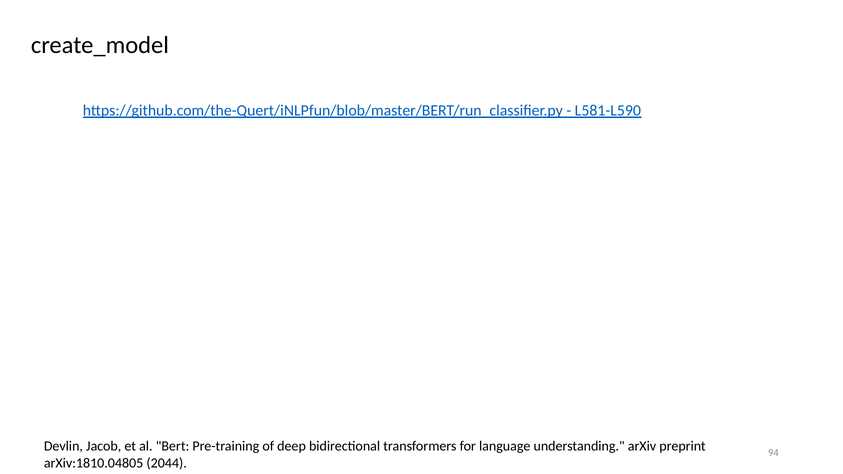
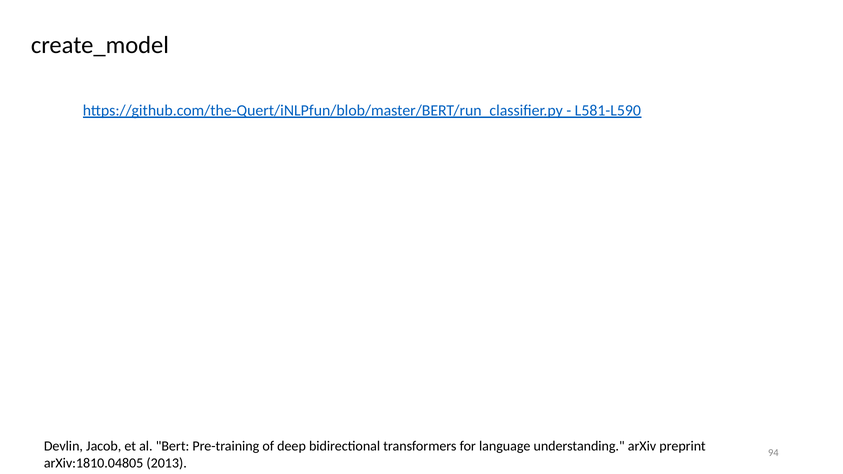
2044: 2044 -> 2013
